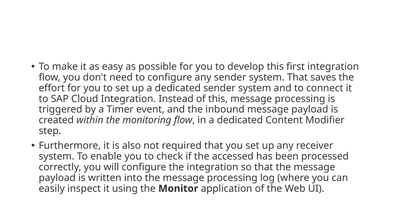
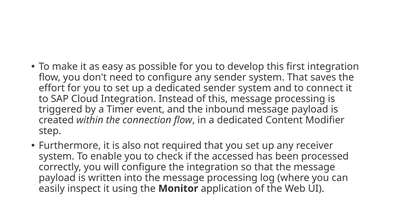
monitoring: monitoring -> connection
